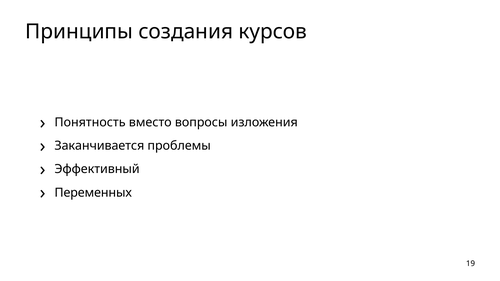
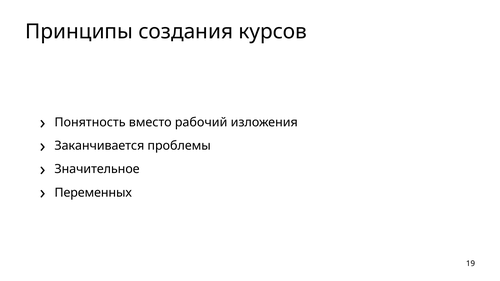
вопросы: вопросы -> рабочий
Эффективный: Эффективный -> Значительное
